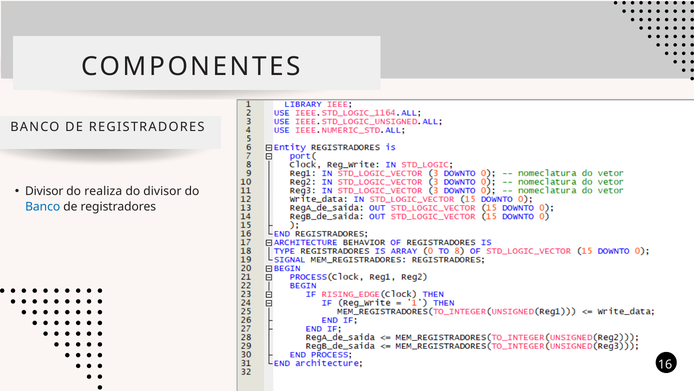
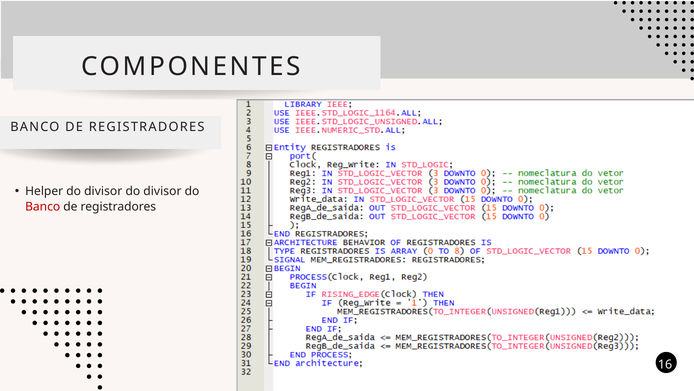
Divisor at (44, 191): Divisor -> Helper
realiza at (103, 191): realiza -> divisor
Banco at (43, 207) colour: blue -> red
